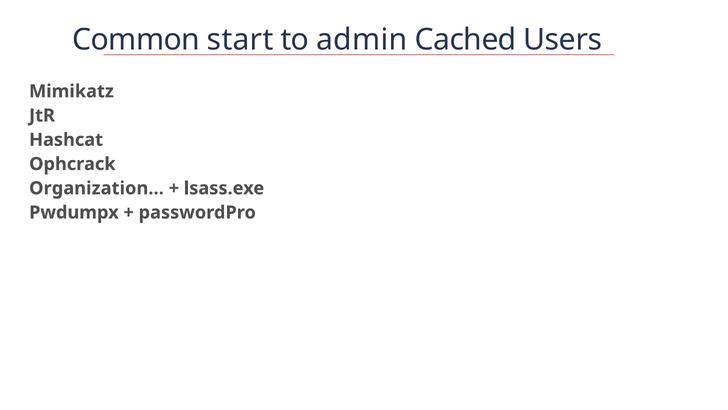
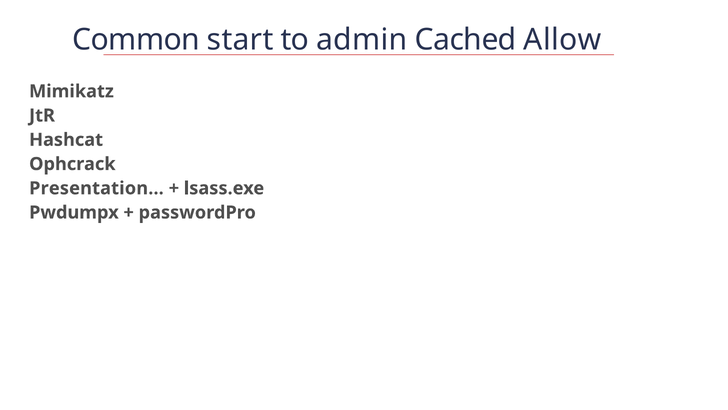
Users: Users -> Allow
Organization…: Organization… -> Presentation…
